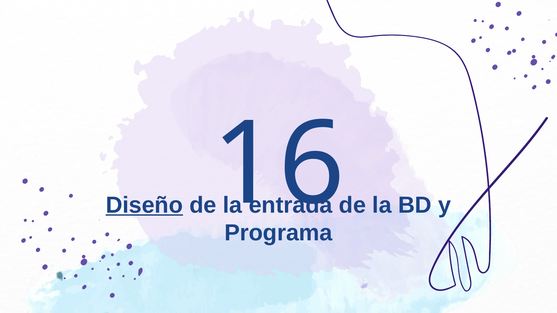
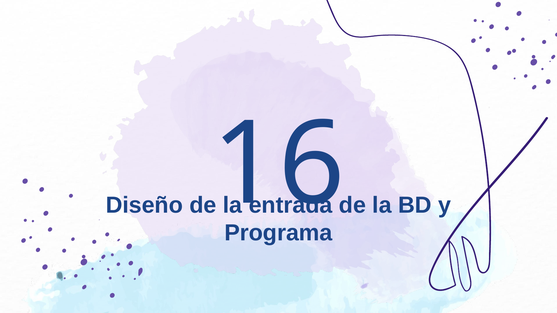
Diseño underline: present -> none
